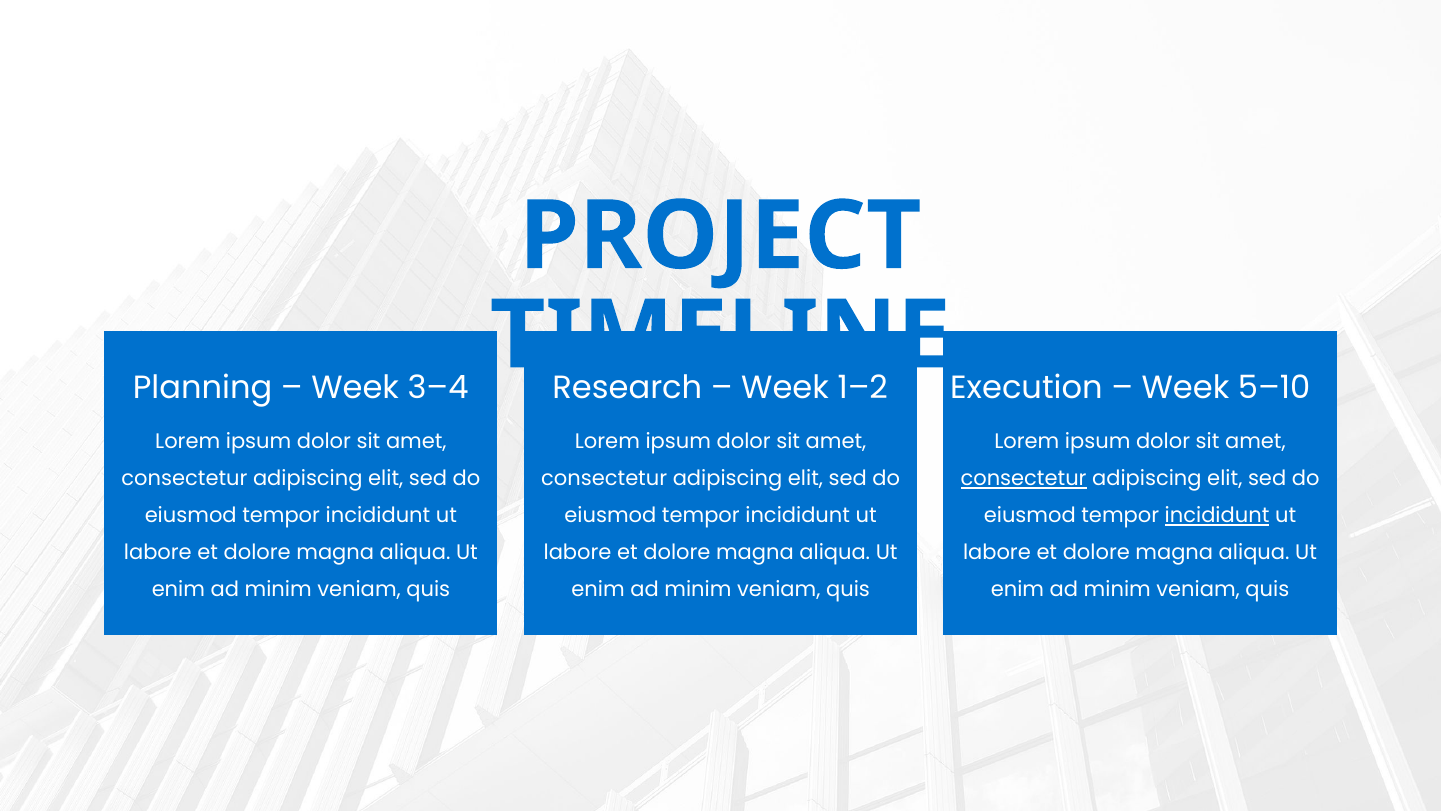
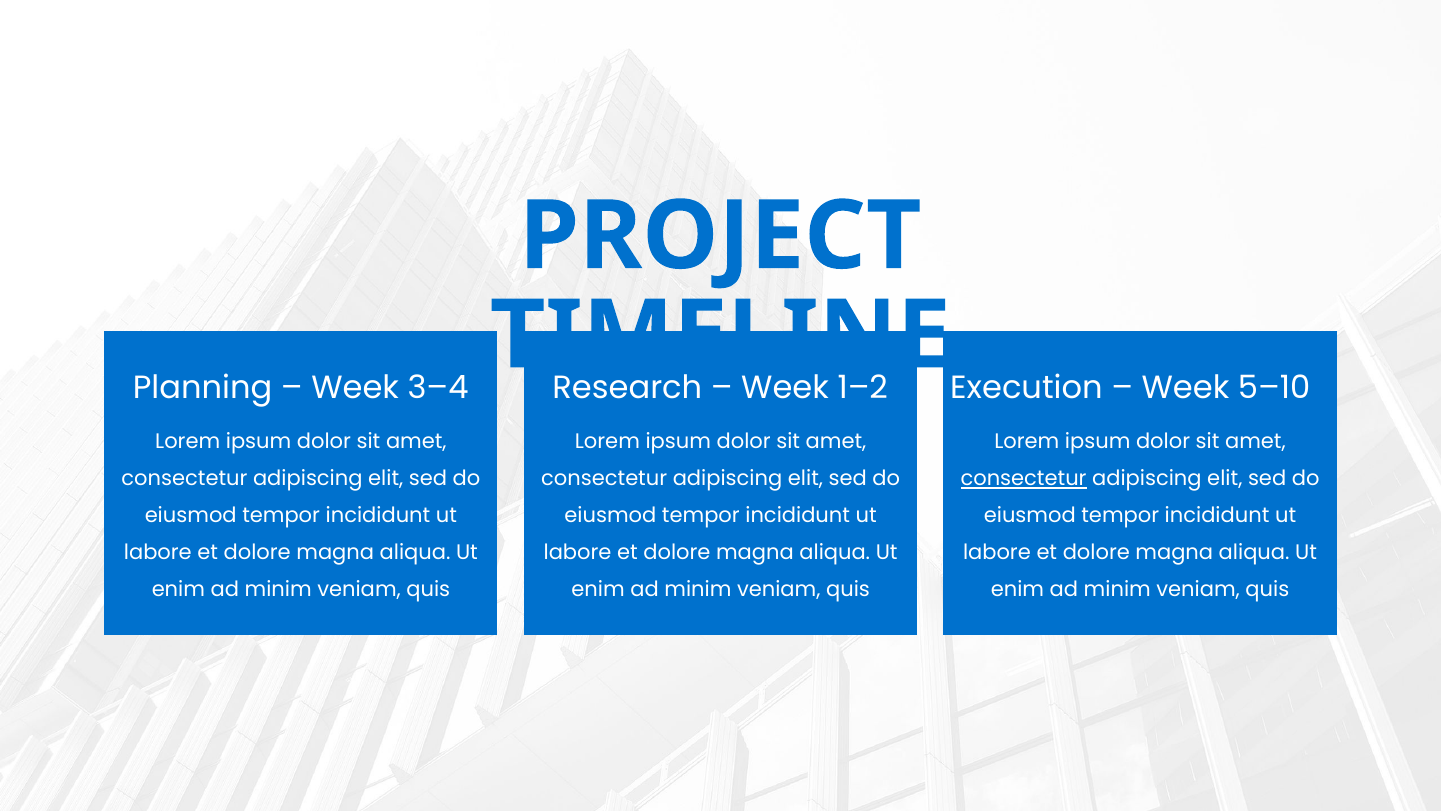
incididunt at (1217, 516) underline: present -> none
